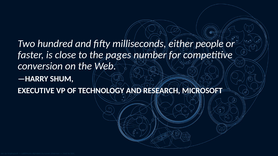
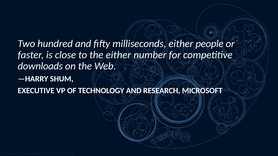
the pages: pages -> either
conversion: conversion -> downloads
